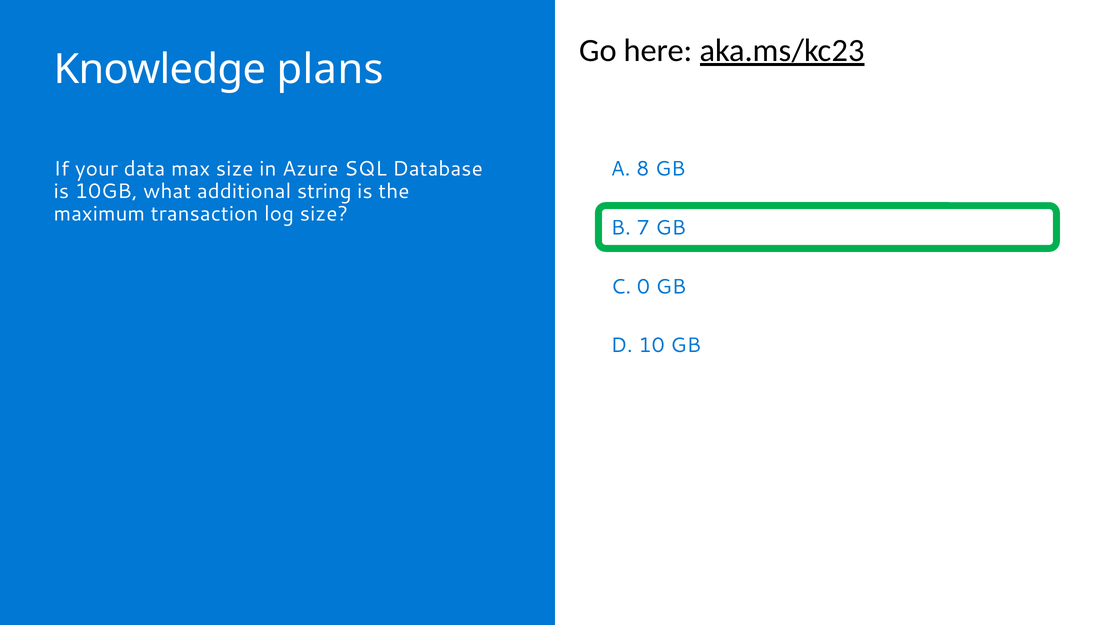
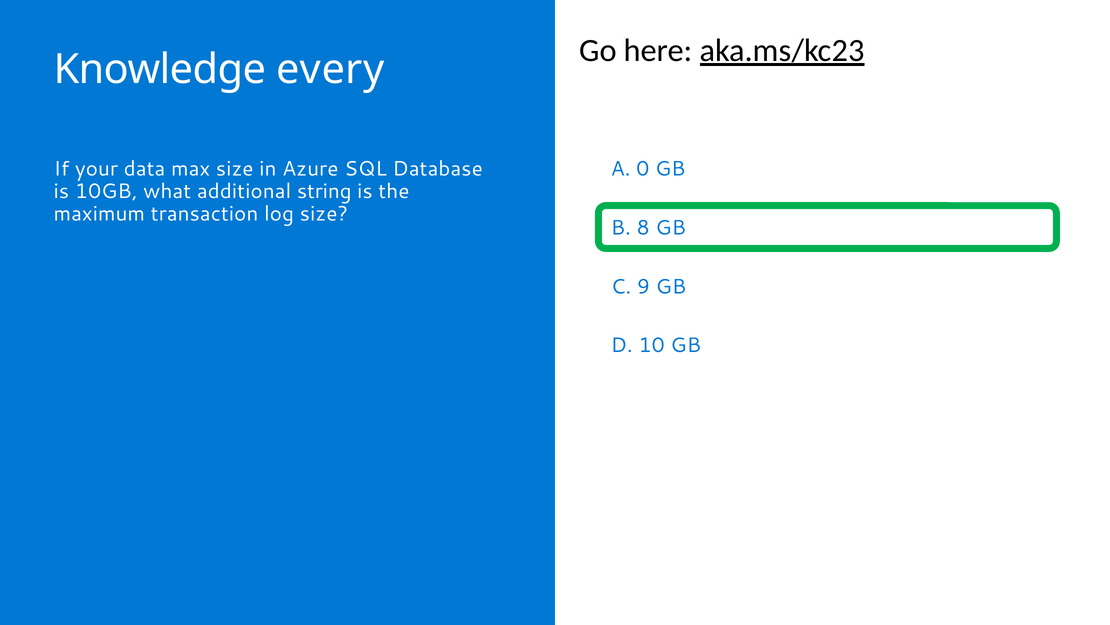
plans: plans -> every
8: 8 -> 0
7: 7 -> 8
0: 0 -> 9
